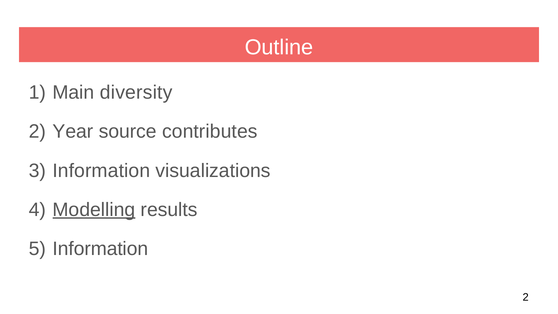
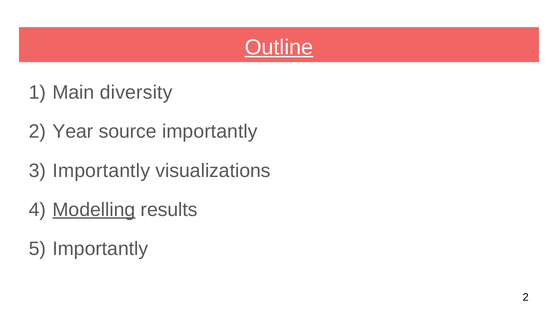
Outline underline: none -> present
source contributes: contributes -> importantly
Information at (101, 171): Information -> Importantly
Information at (100, 249): Information -> Importantly
